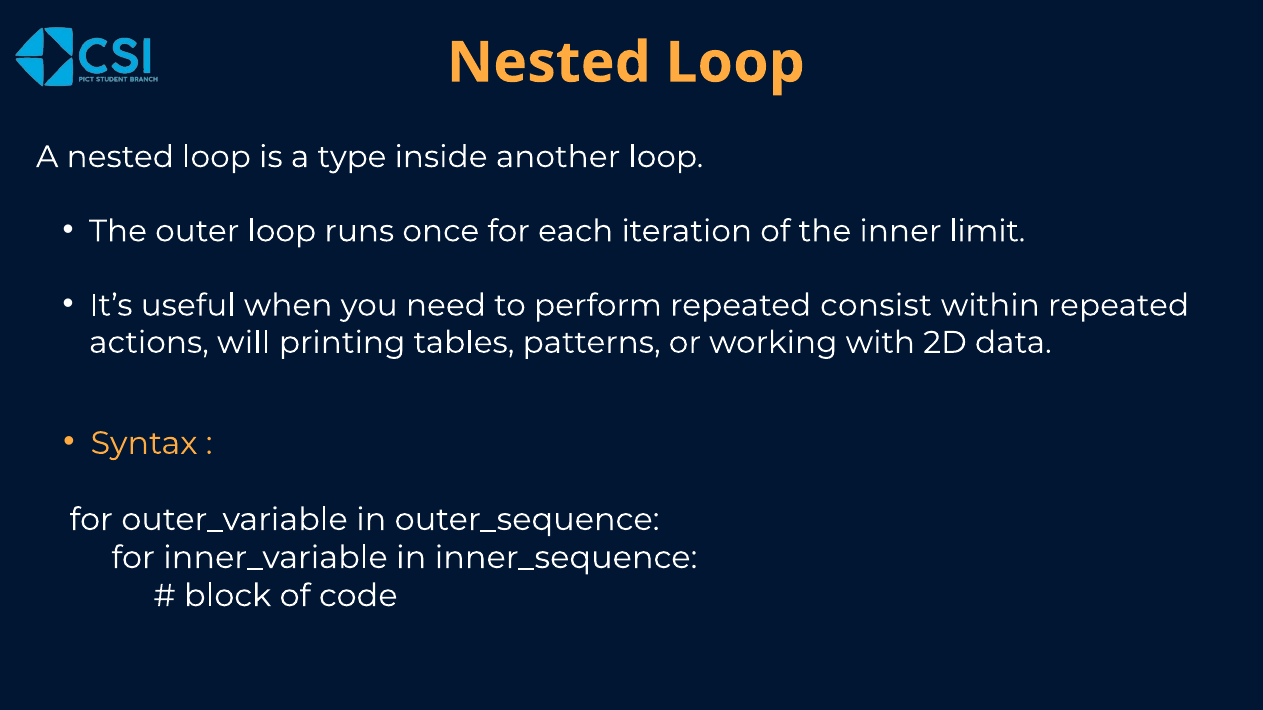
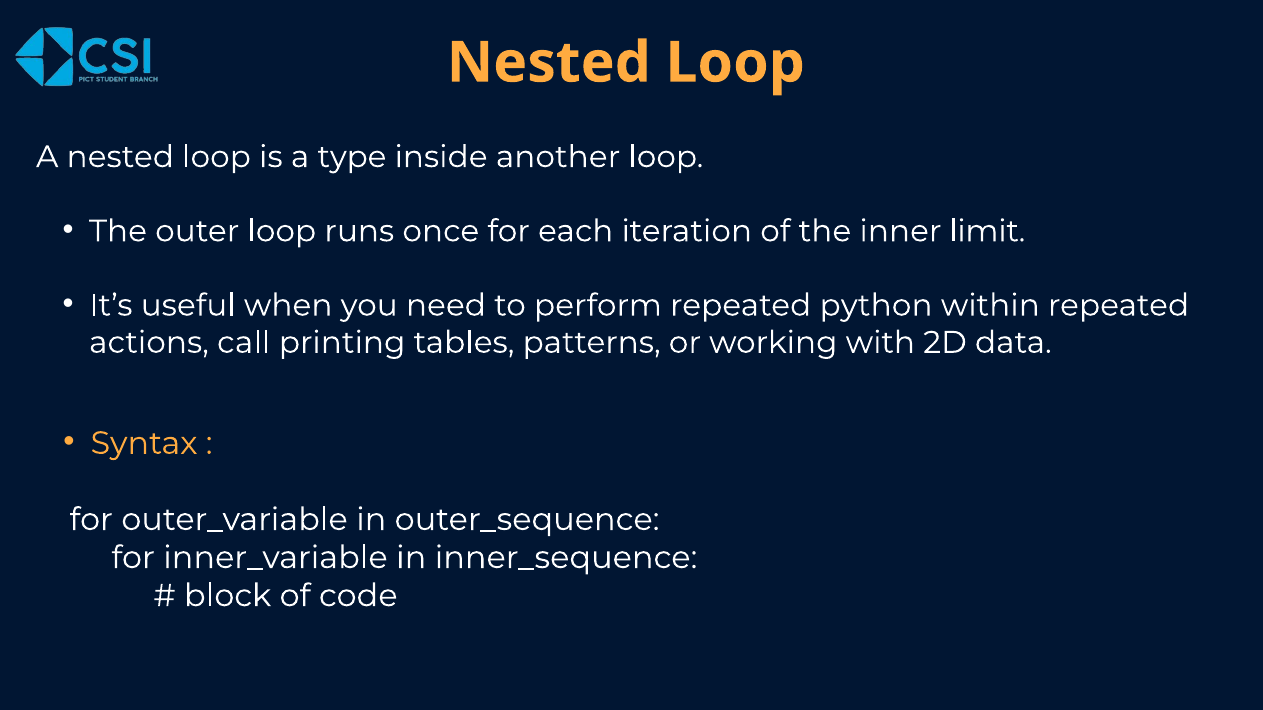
consist: consist -> python
will: will -> call
